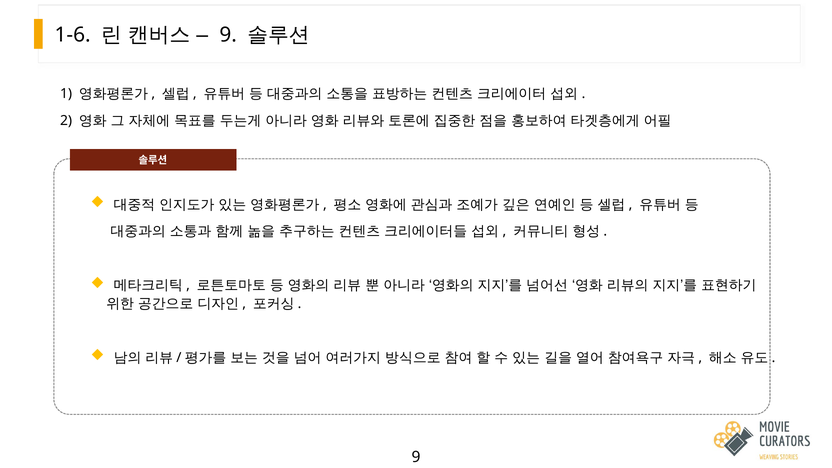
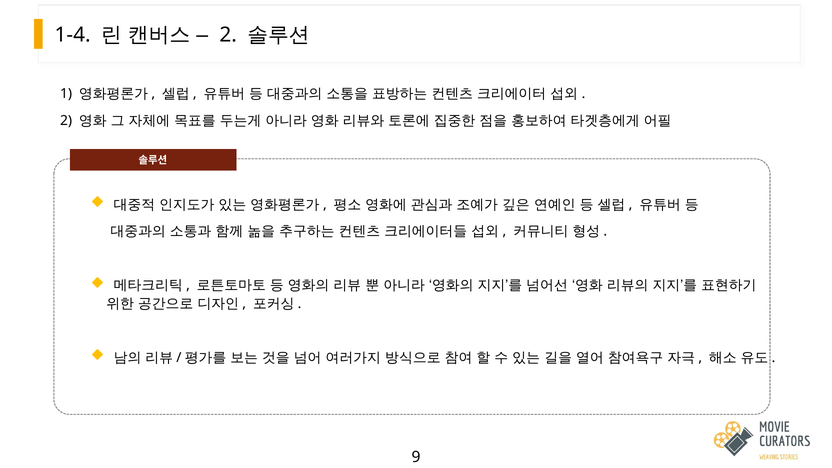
1-6: 1-6 -> 1-4
9 at (228, 35): 9 -> 2
